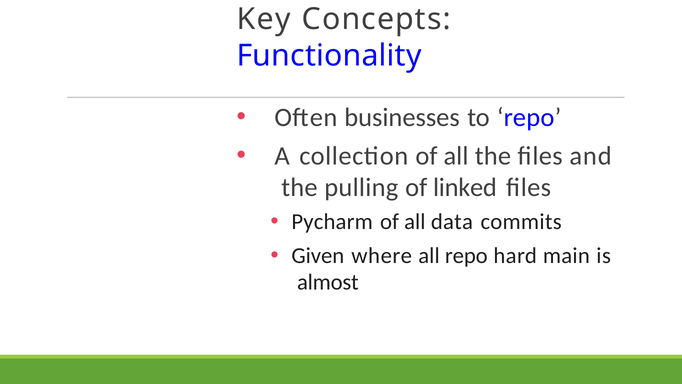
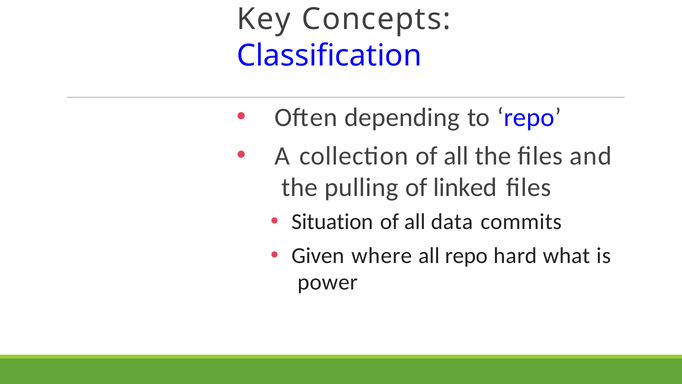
Functionality: Functionality -> Classification
businesses: businesses -> depending
Pycharm: Pycharm -> Situation
main: main -> what
almost: almost -> power
